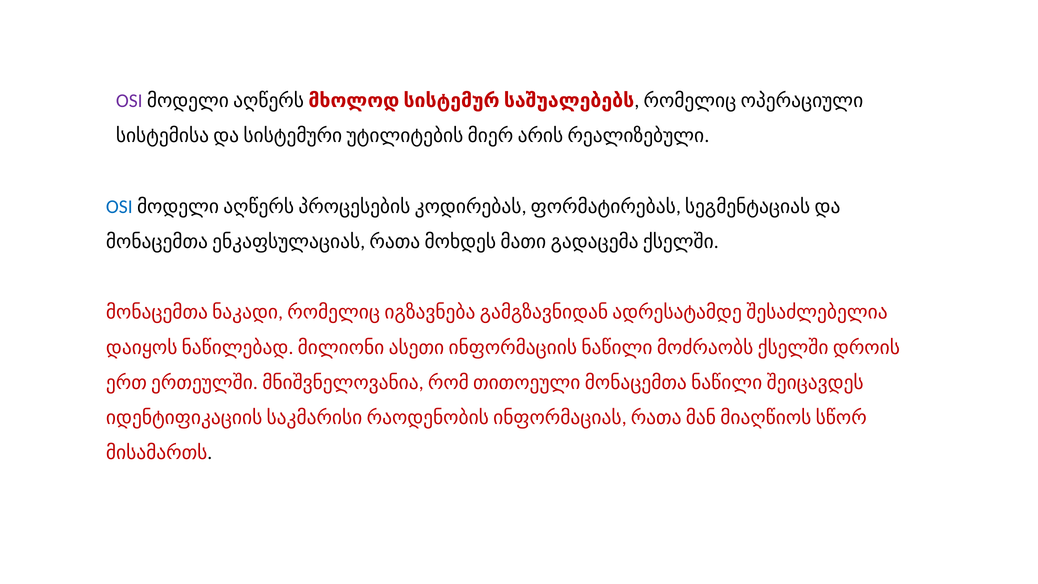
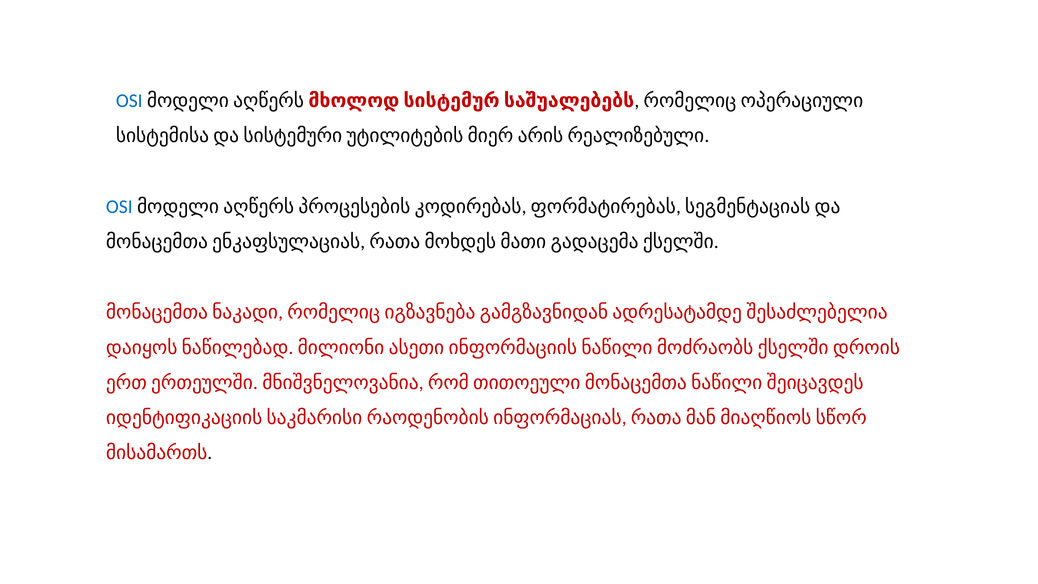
OSI at (129, 101) colour: purple -> blue
